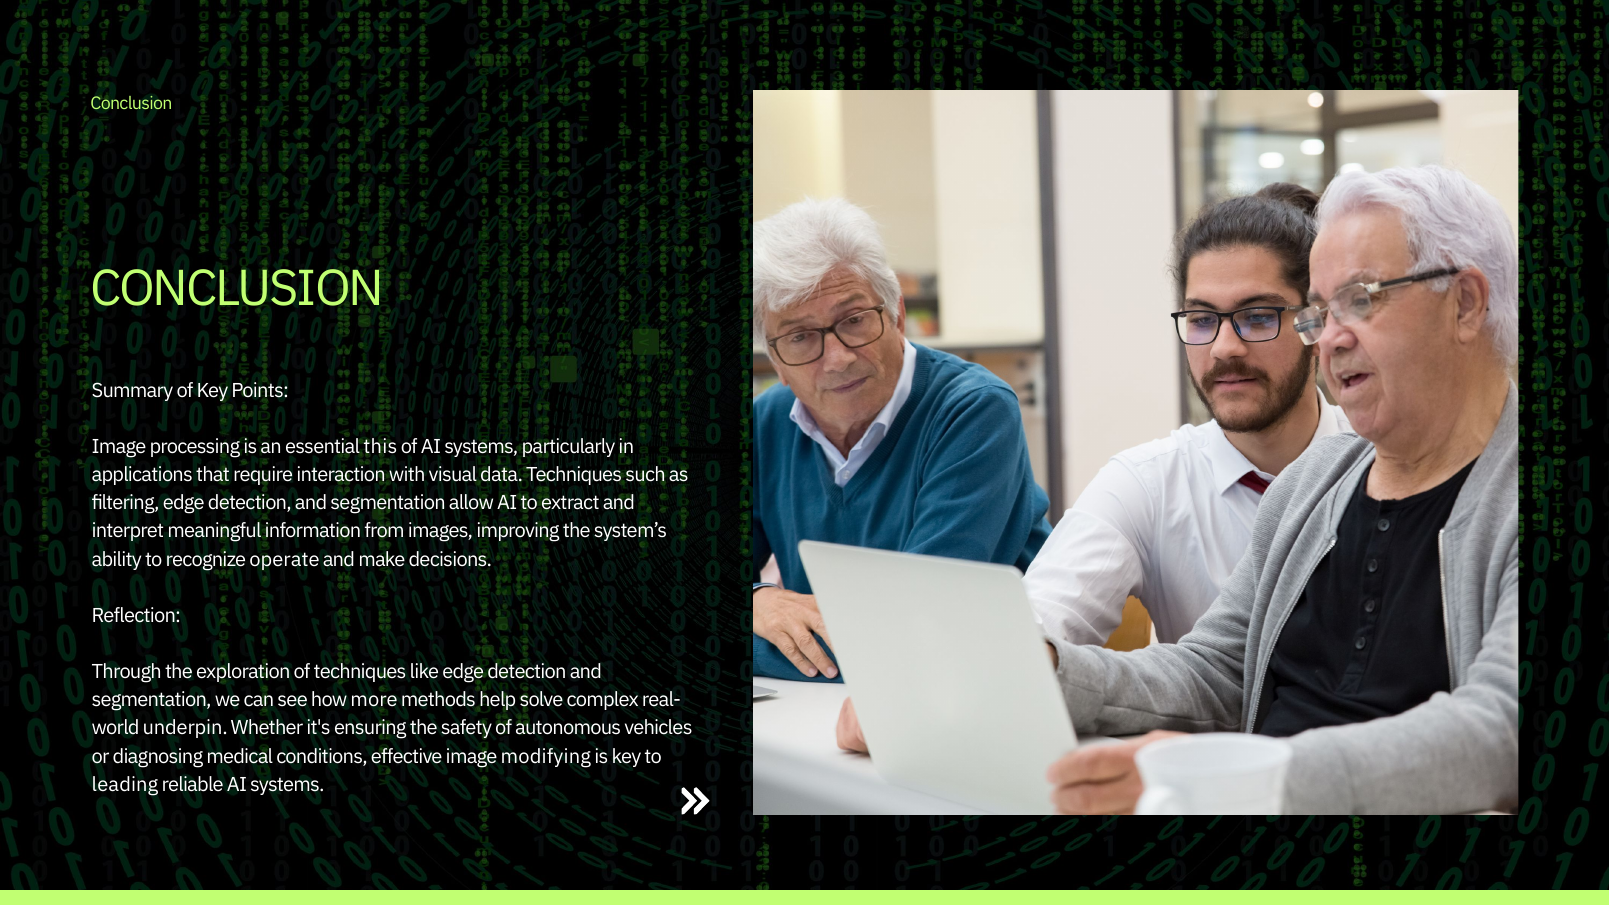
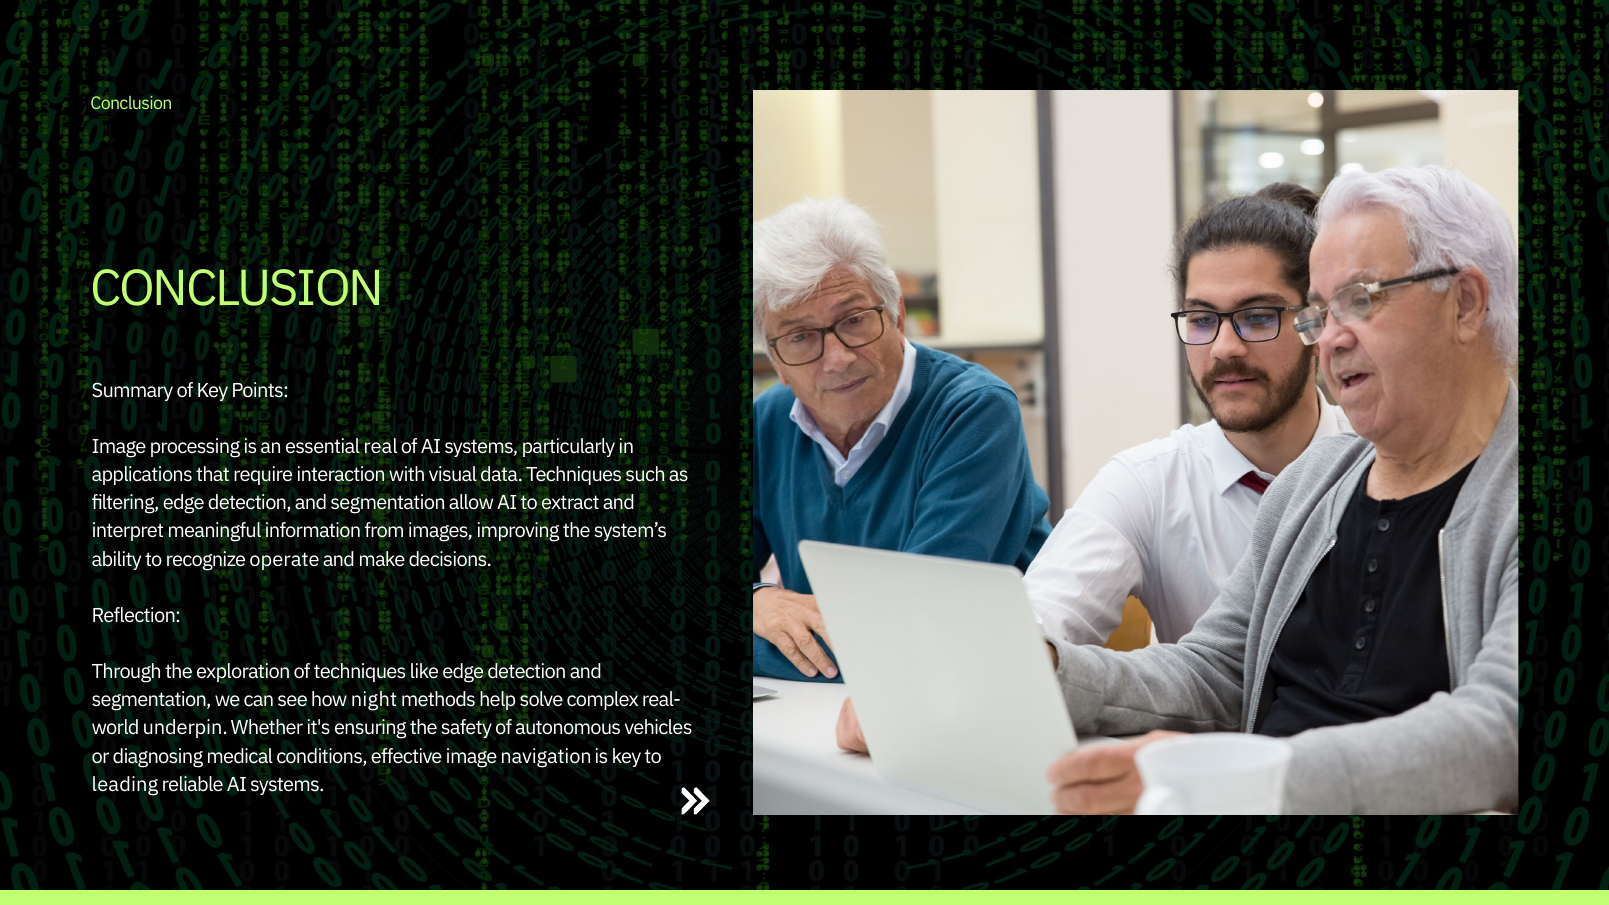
this: this -> real
more: more -> night
modifying: modifying -> navigation
